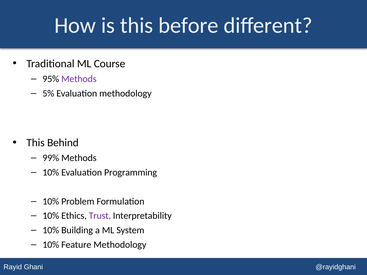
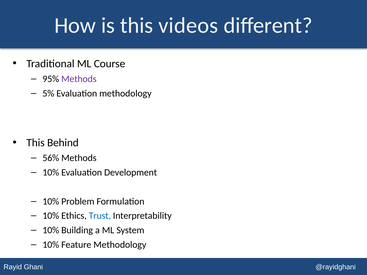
before: before -> videos
99%: 99% -> 56%
Programming: Programming -> Development
Trust colour: purple -> blue
